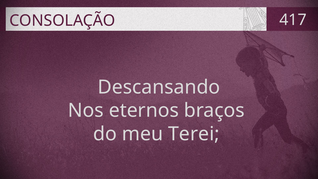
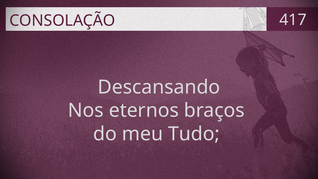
Terei: Terei -> Tudo
